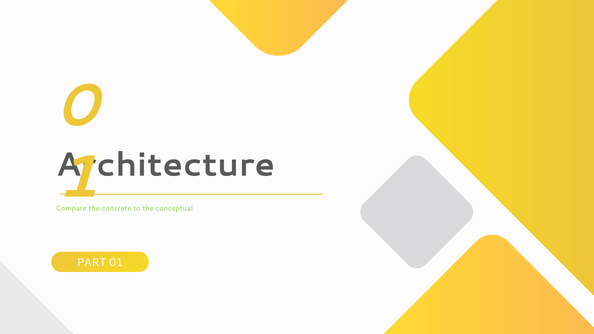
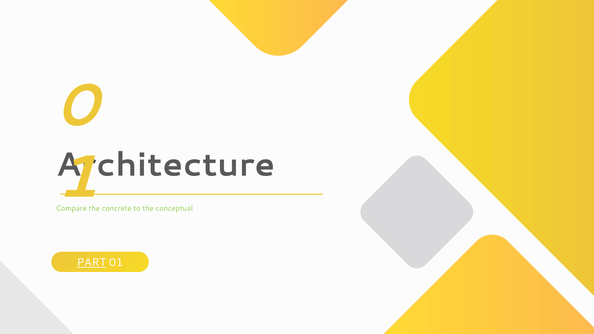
PART underline: none -> present
